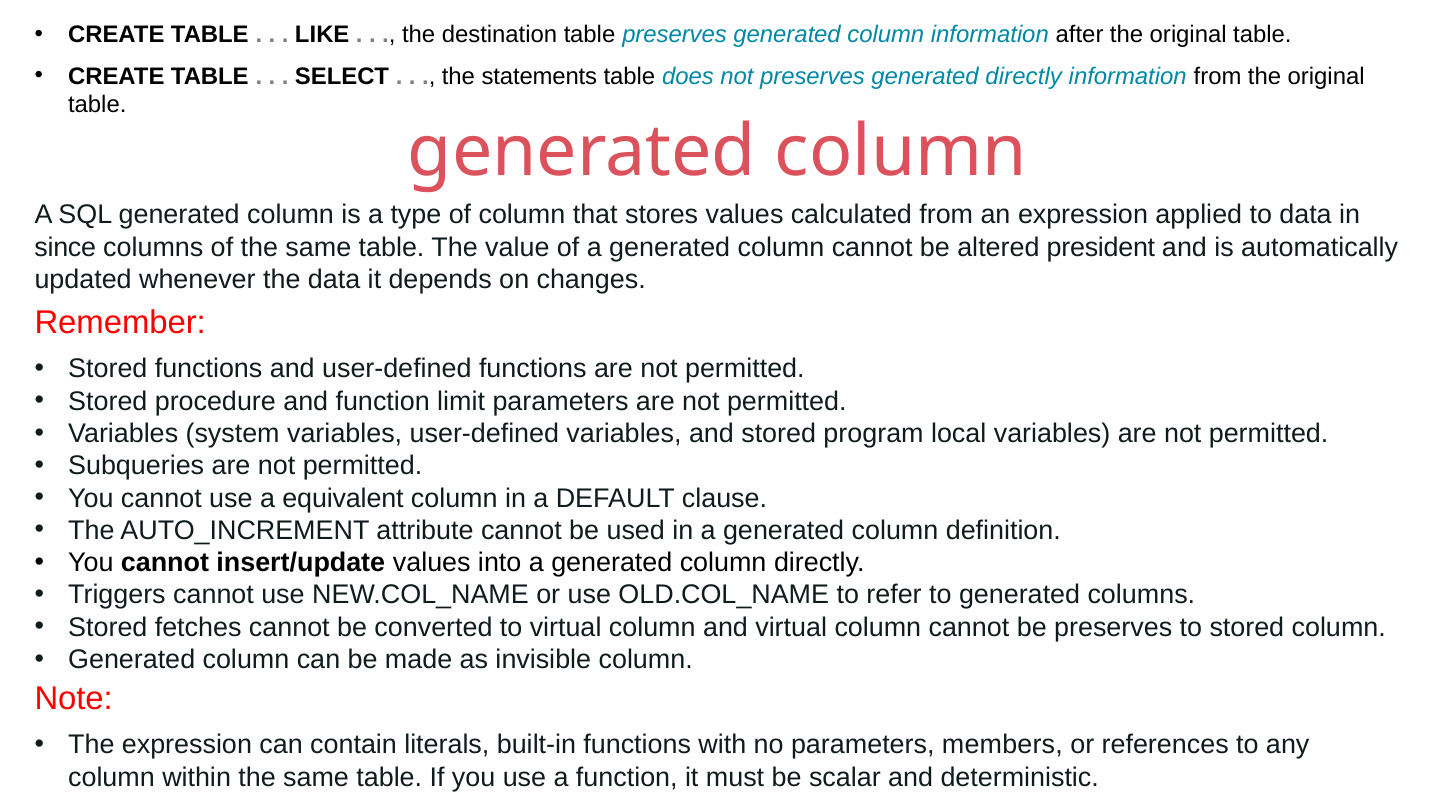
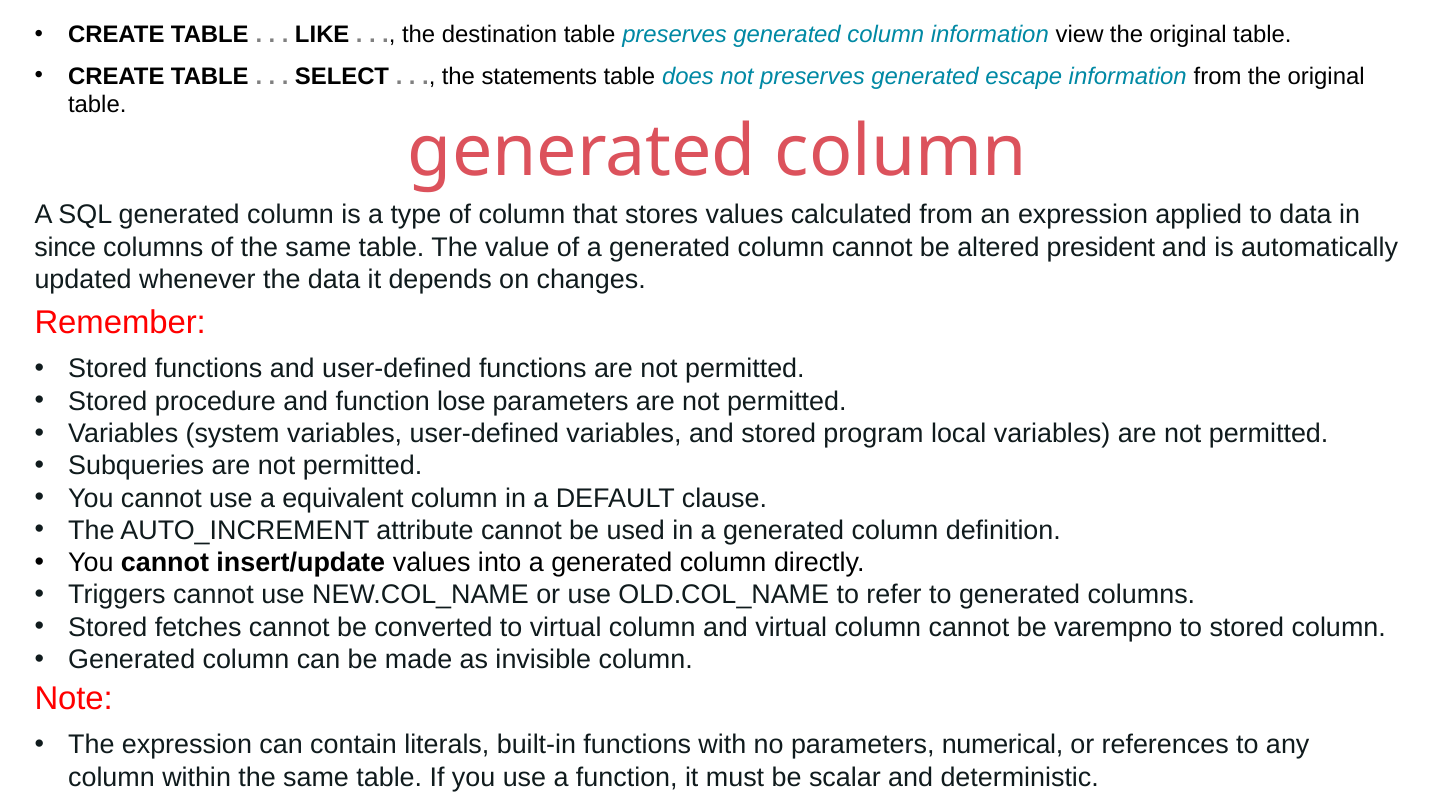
after: after -> view
generated directly: directly -> escape
limit: limit -> lose
be preserves: preserves -> varempno
members: members -> numerical
